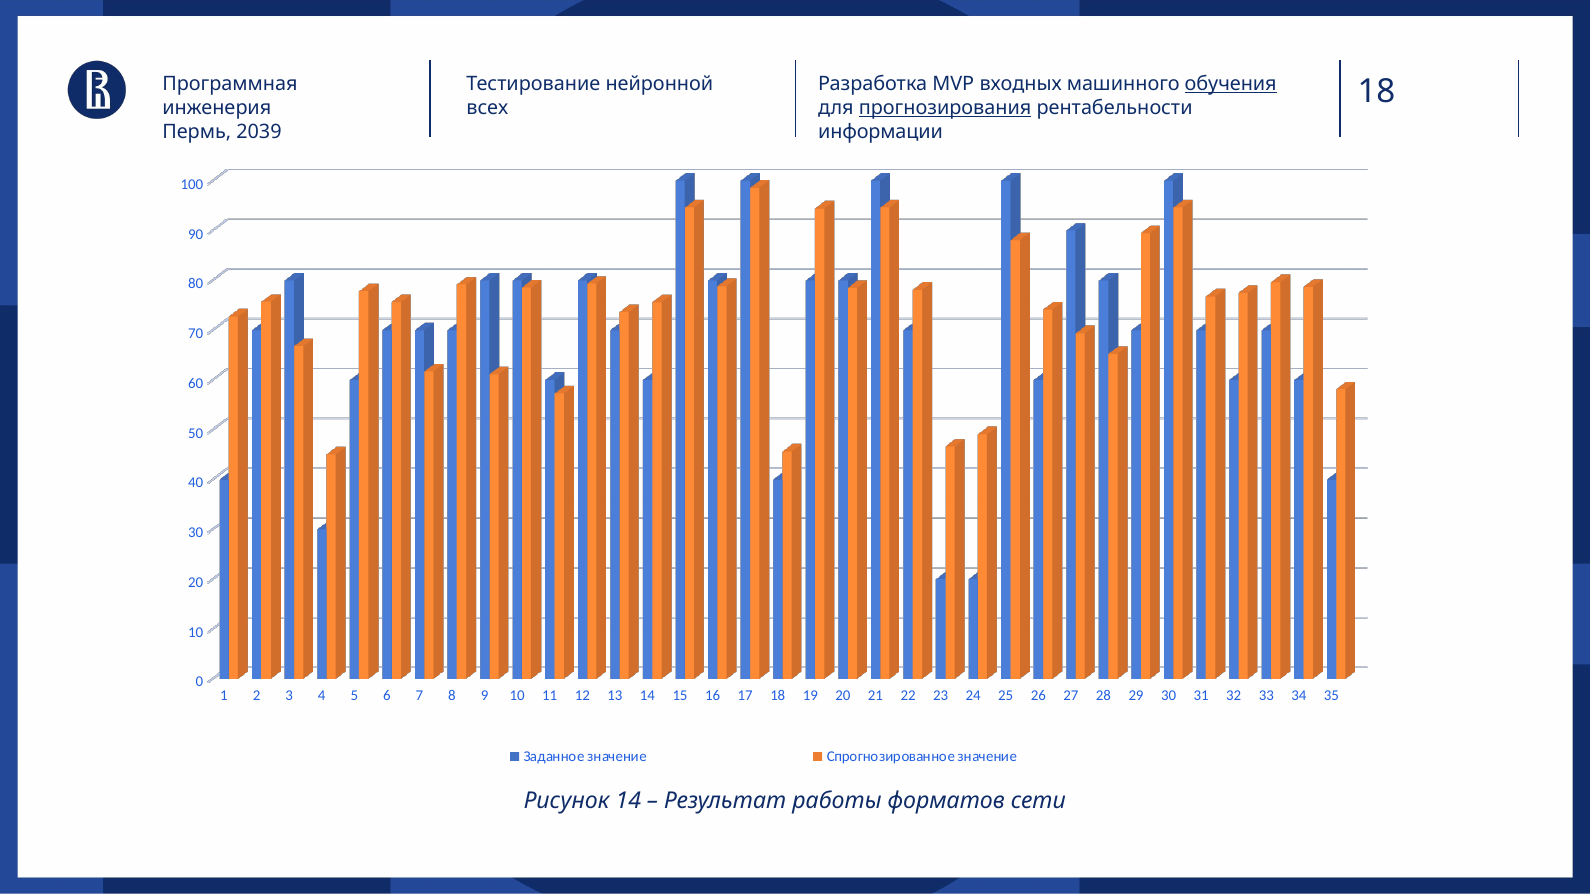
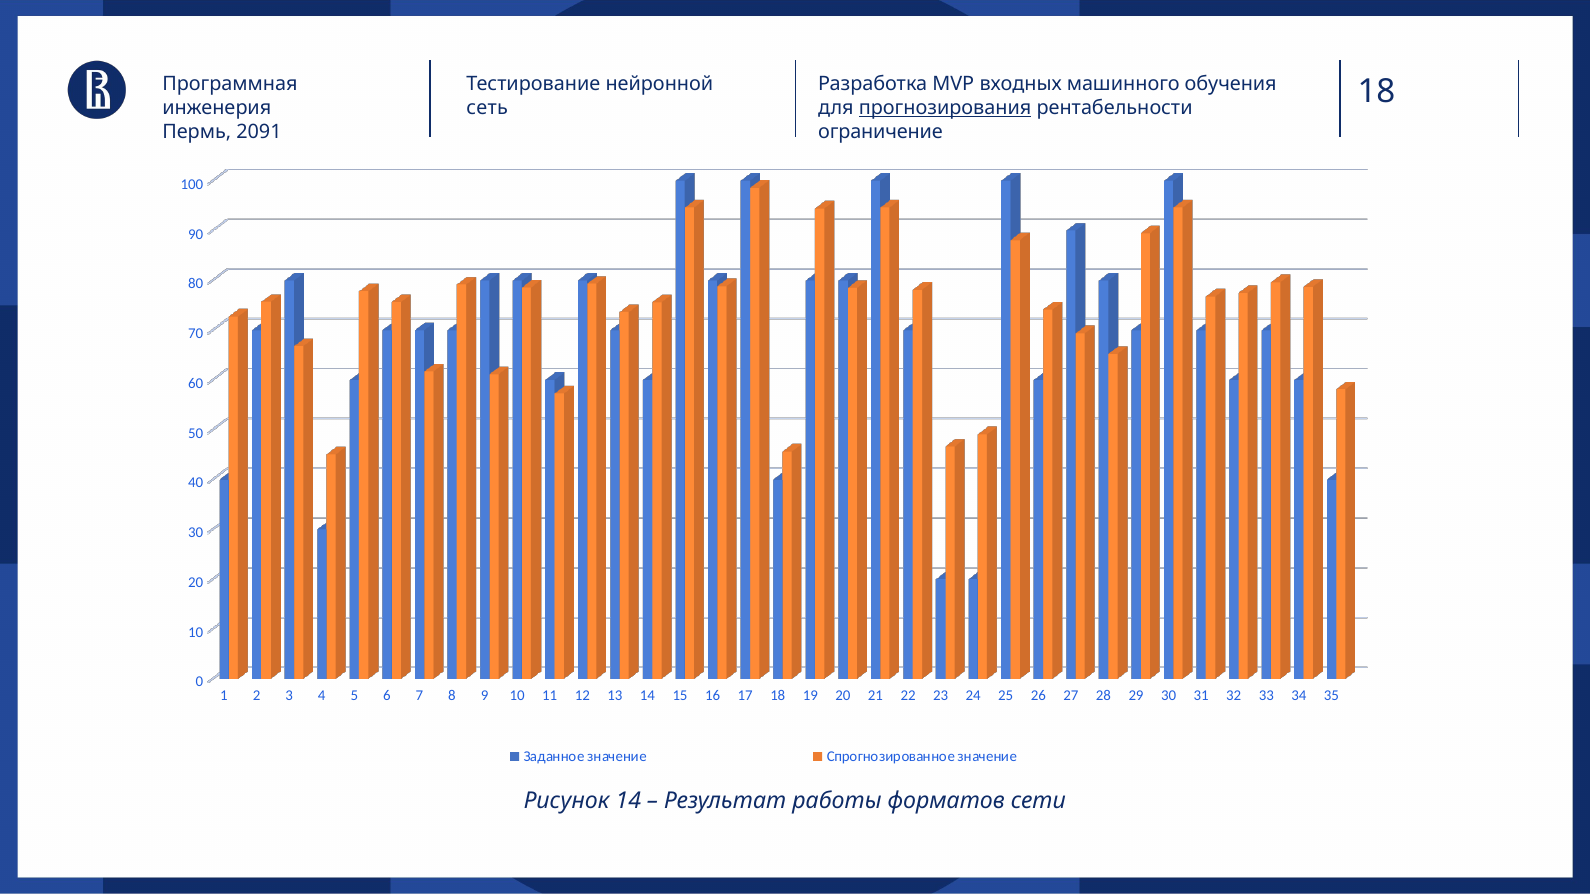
обучения underline: present -> none
всех: всех -> сеть
2039: 2039 -> 2091
информации: информации -> ограничение
